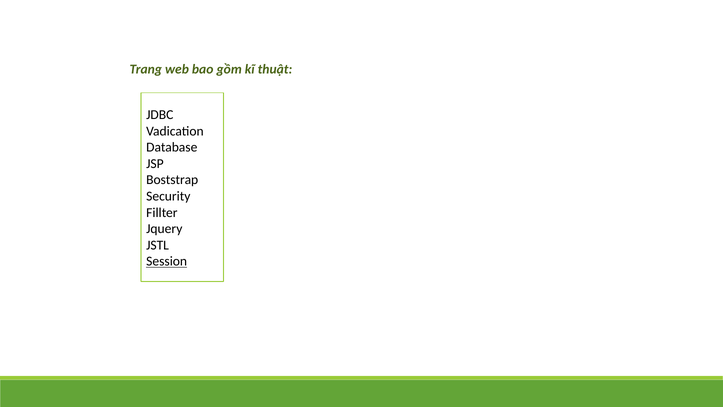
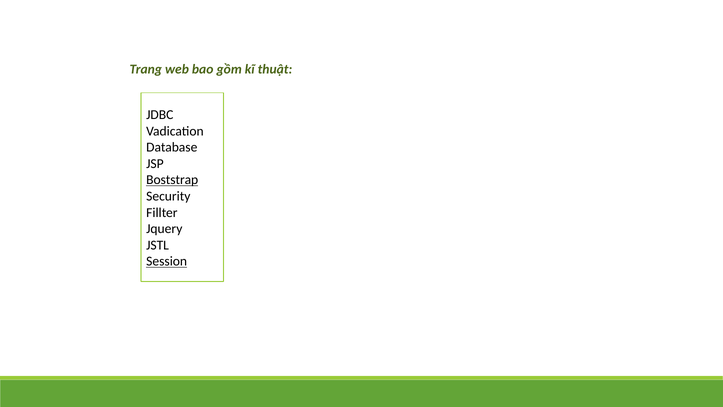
Boststrap underline: none -> present
